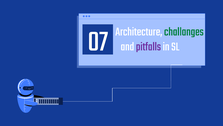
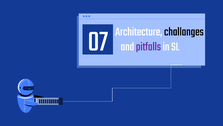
challanges colour: green -> black
